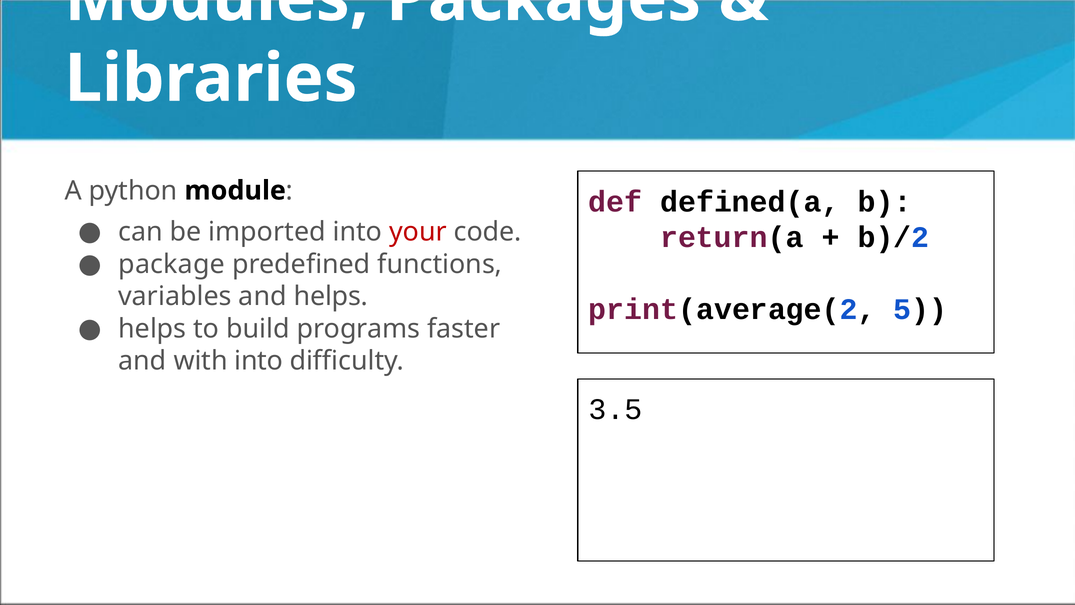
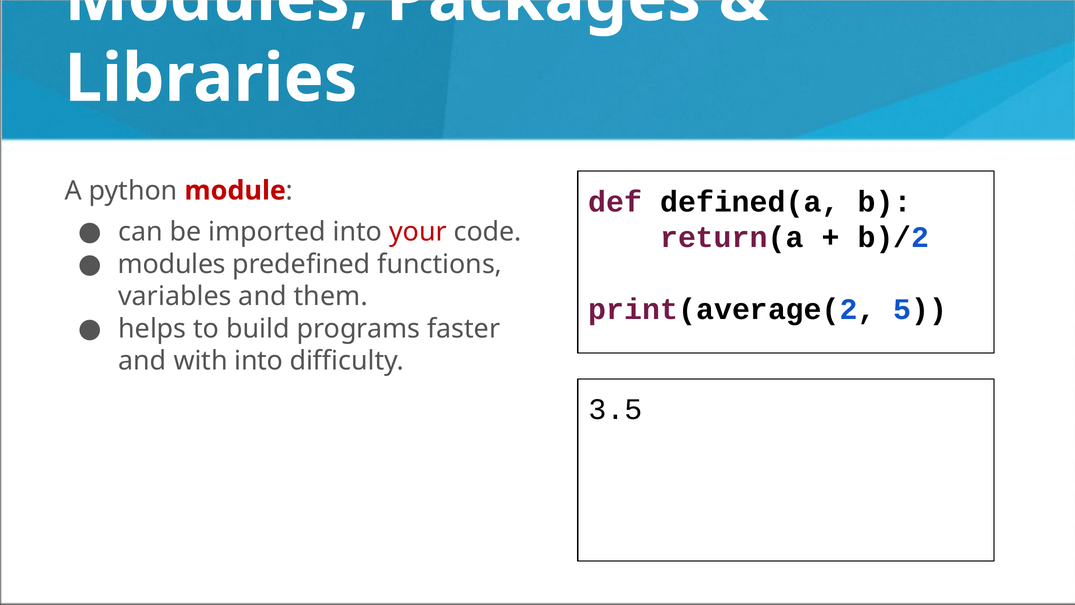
module colour: black -> red
package at (172, 264): package -> modules
and helps: helps -> them
